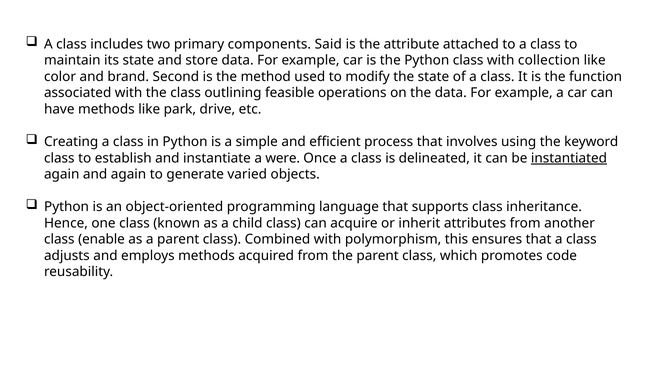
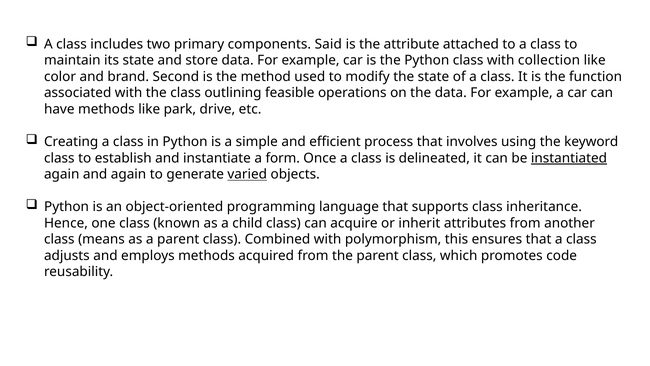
were: were -> form
varied underline: none -> present
enable: enable -> means
